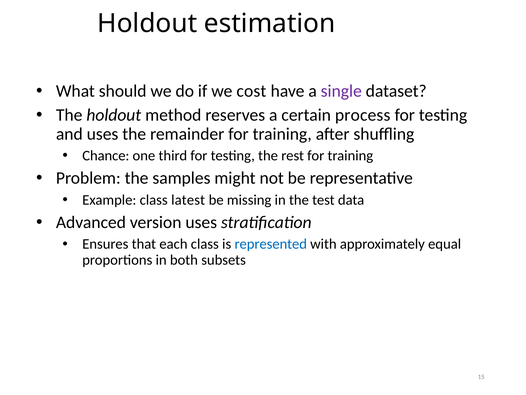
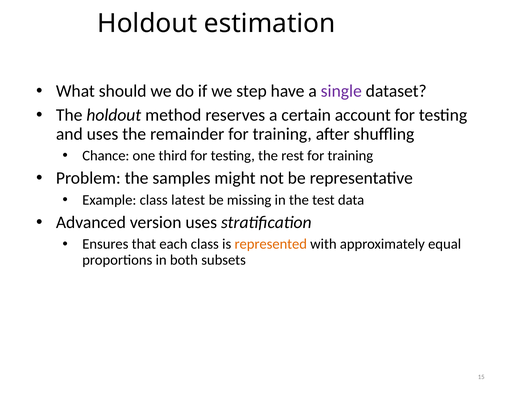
cost: cost -> step
process: process -> account
represented colour: blue -> orange
